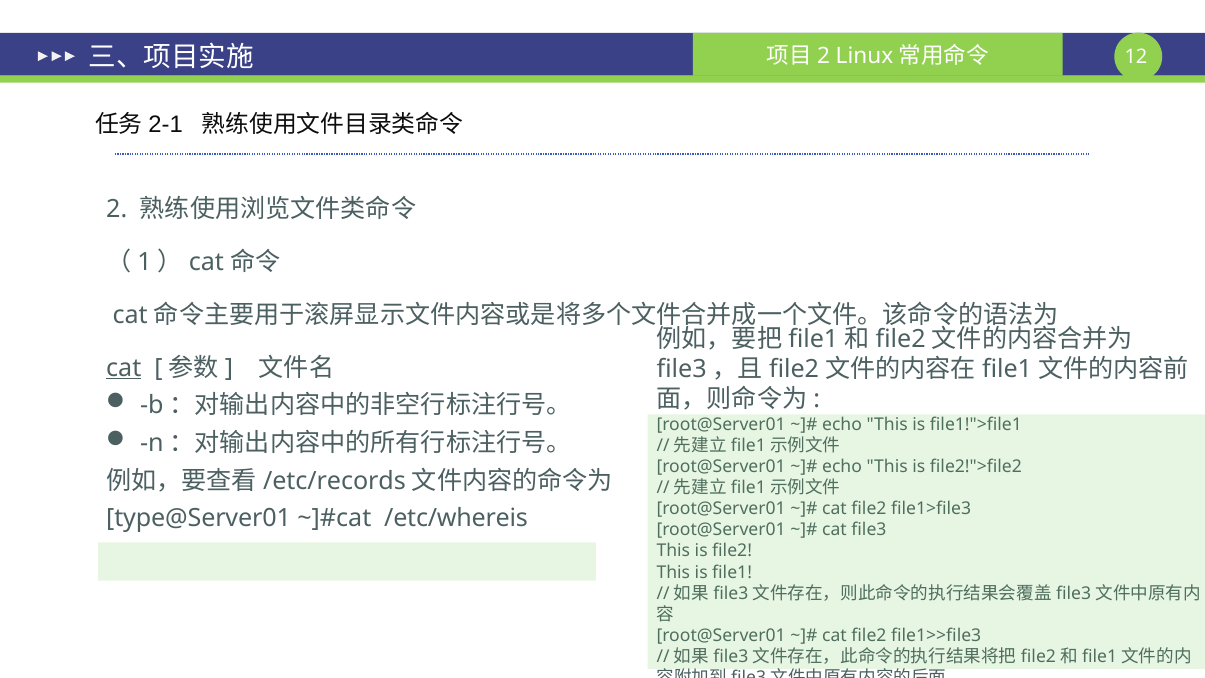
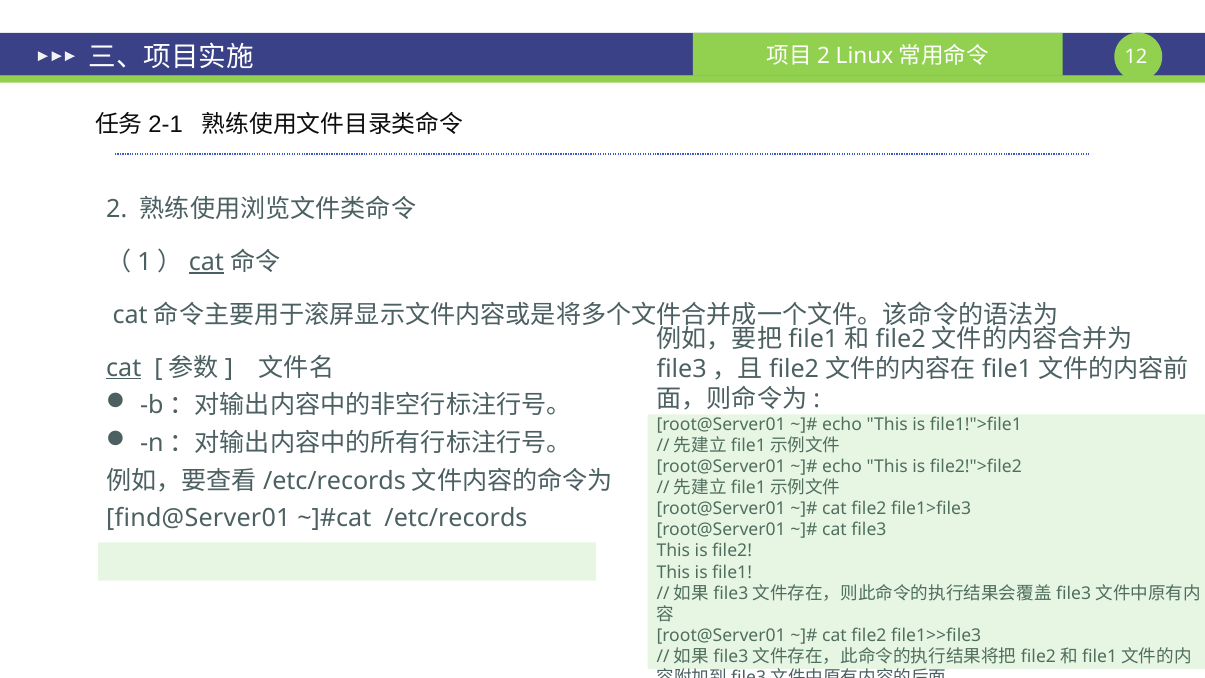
cat at (206, 262) underline: none -> present
type@Server01: type@Server01 -> find@Server01
/etc/whereis at (456, 518): /etc/whereis -> /etc/records
